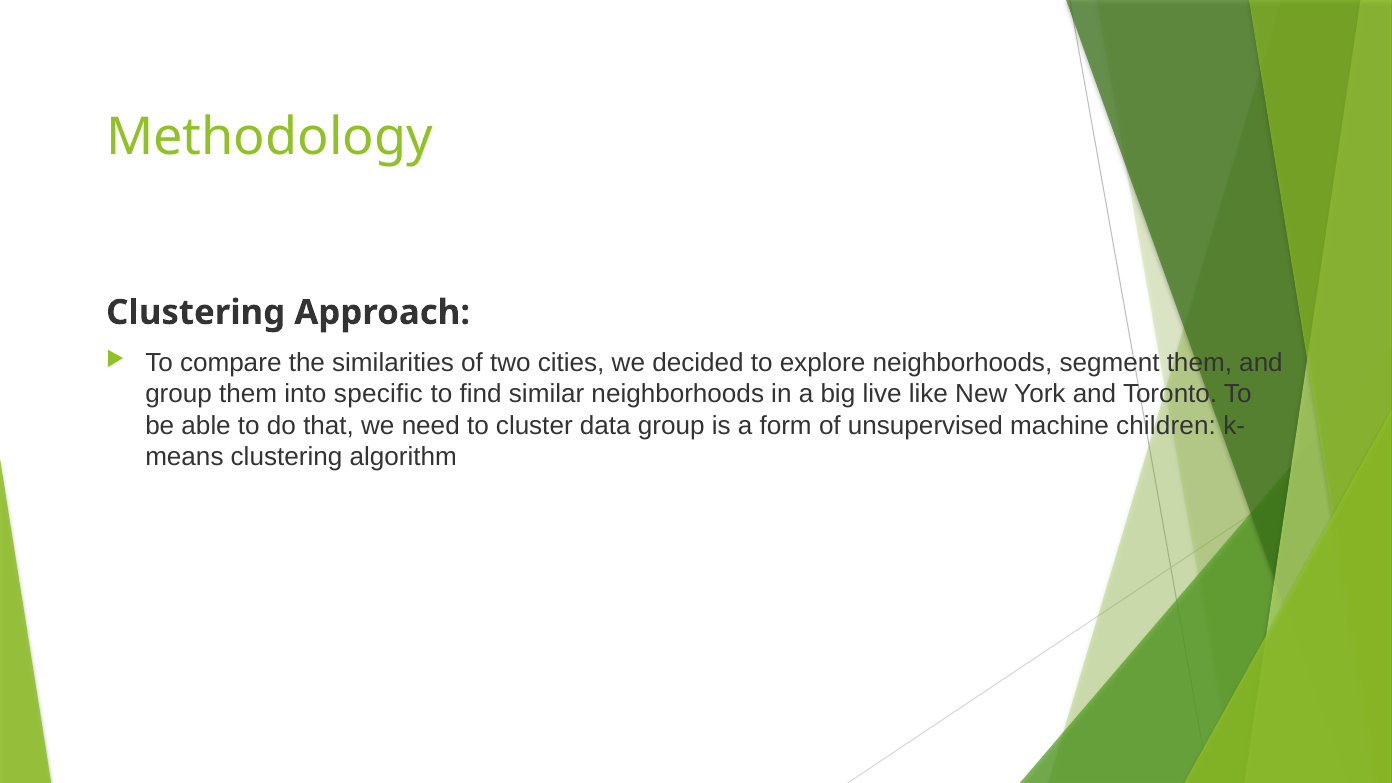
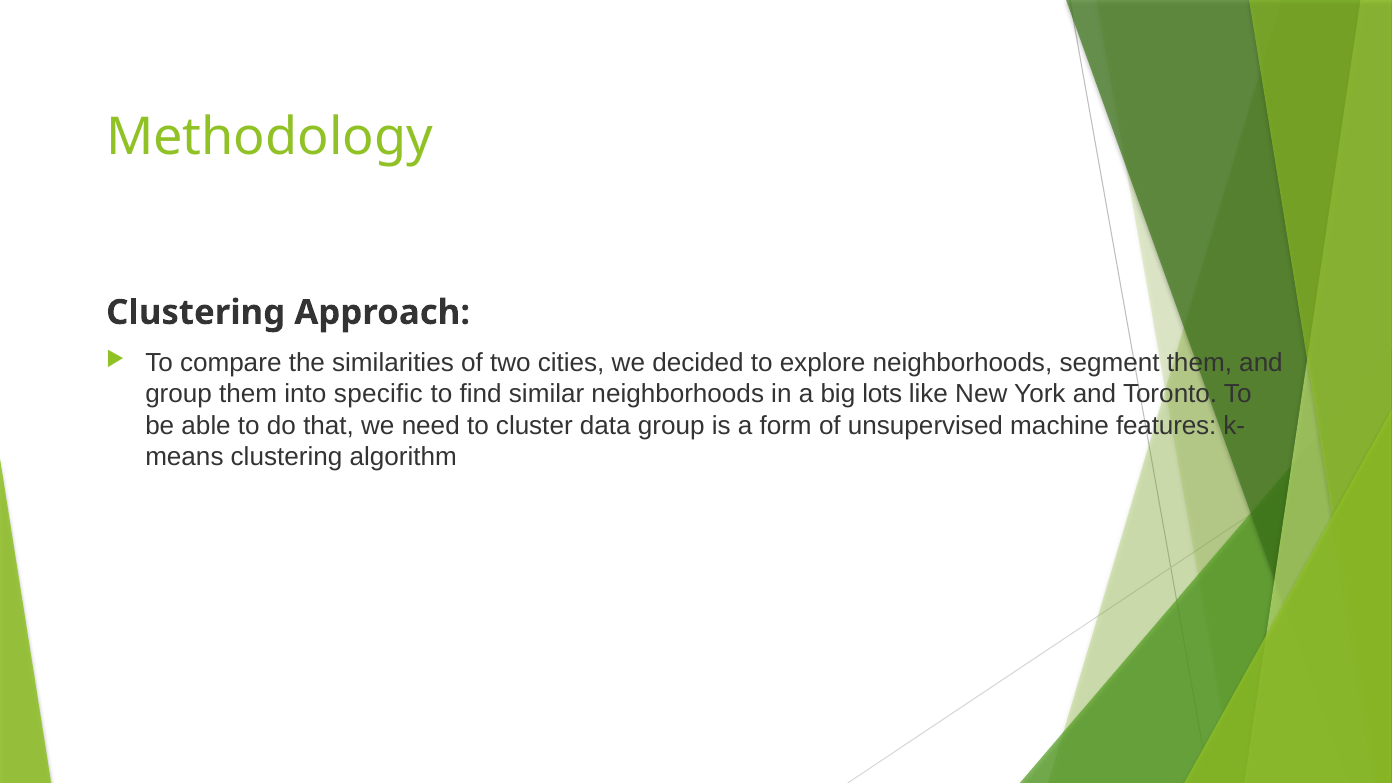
live: live -> lots
children: children -> features
